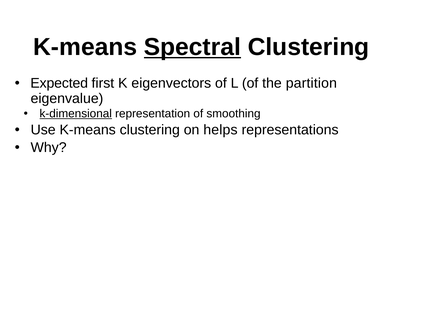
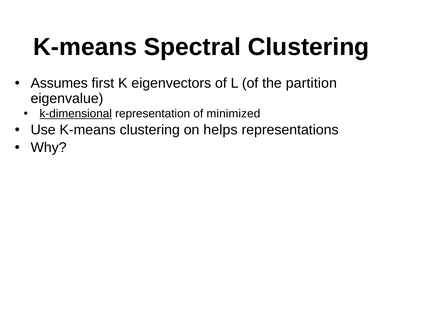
Spectral underline: present -> none
Expected: Expected -> Assumes
smoothing: smoothing -> minimized
